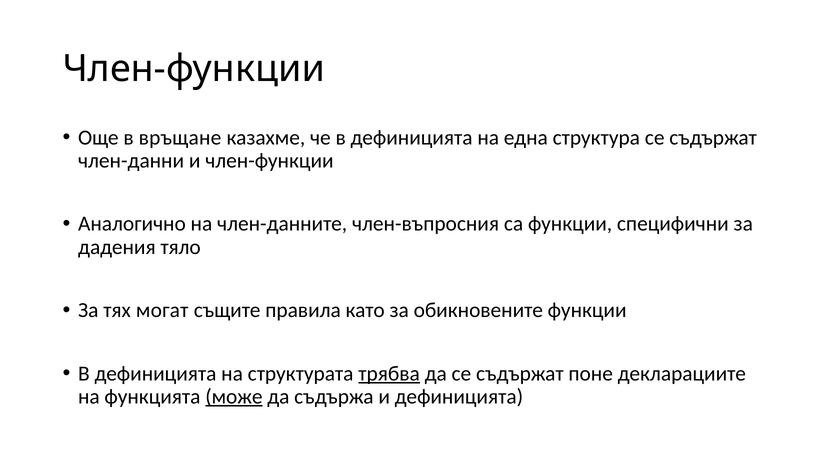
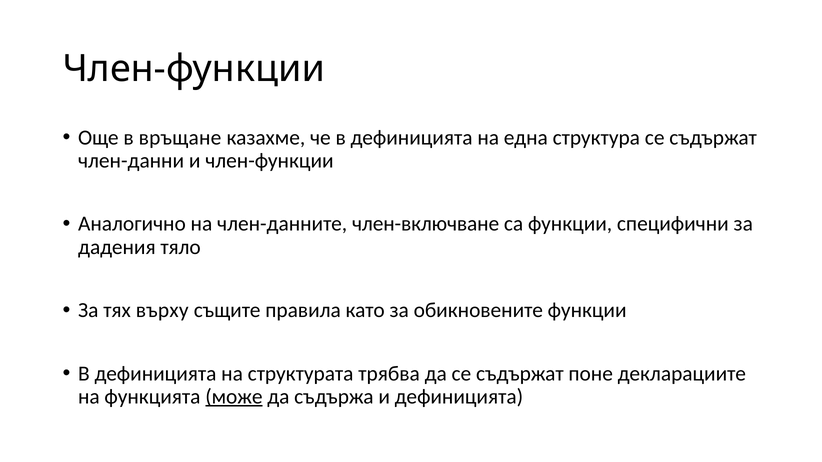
член-въпросния: член-въпросния -> член-включване
могат: могат -> върху
трябва underline: present -> none
